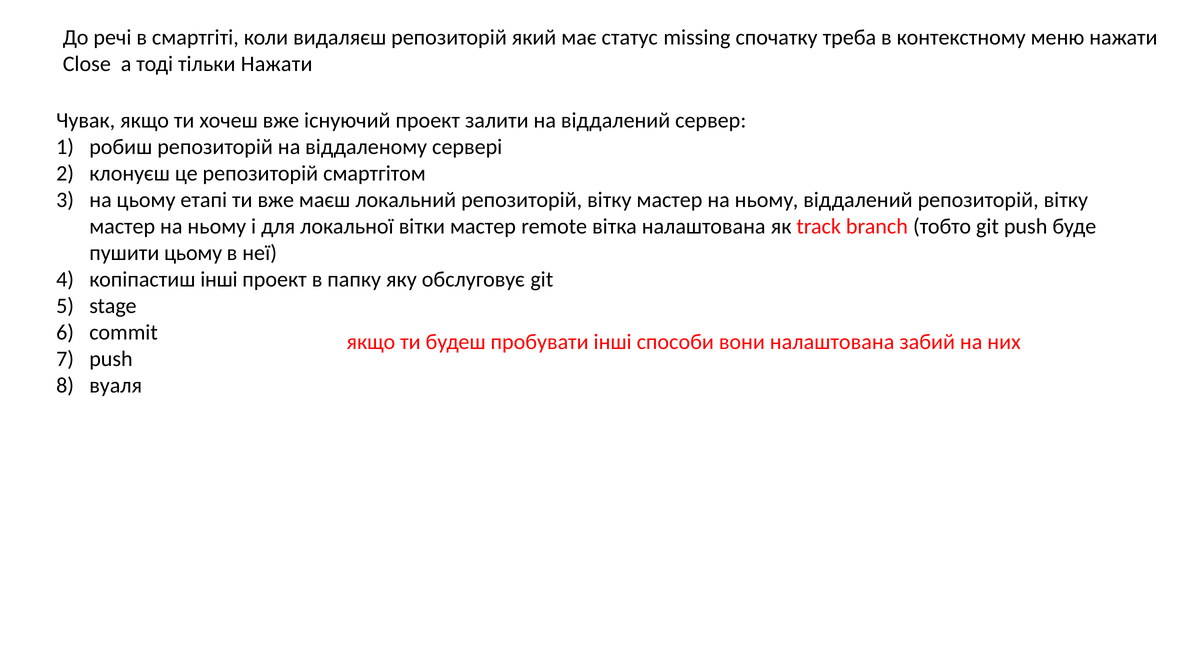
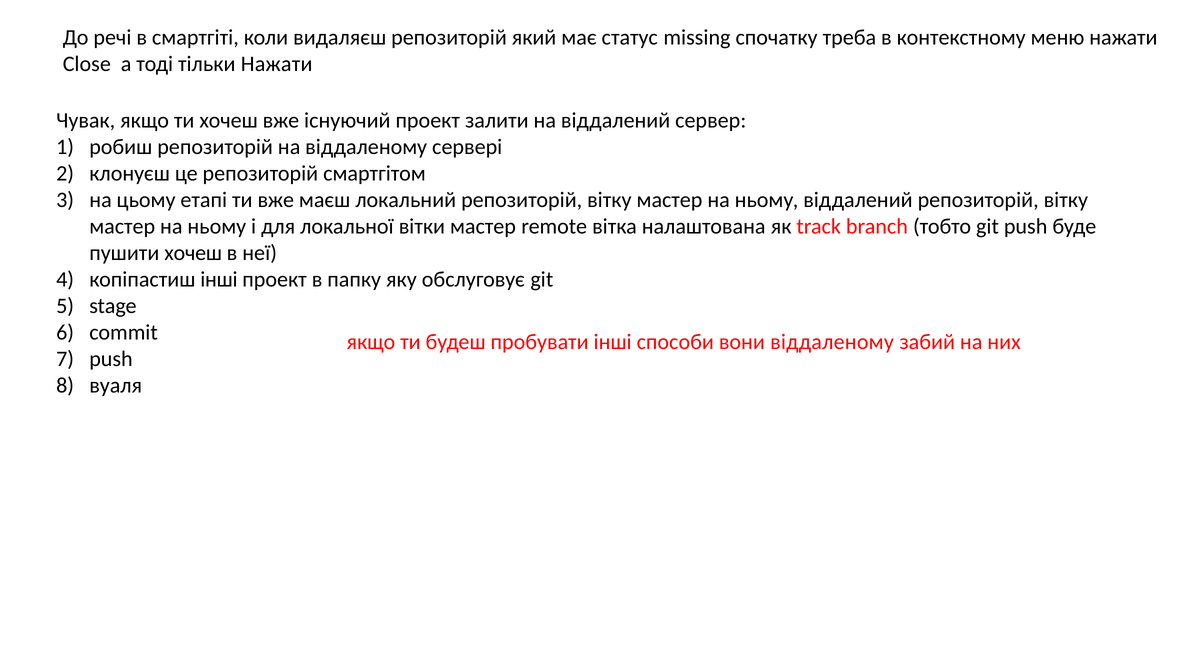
пушити цьому: цьому -> хочеш
вони налаштована: налаштована -> віддаленому
